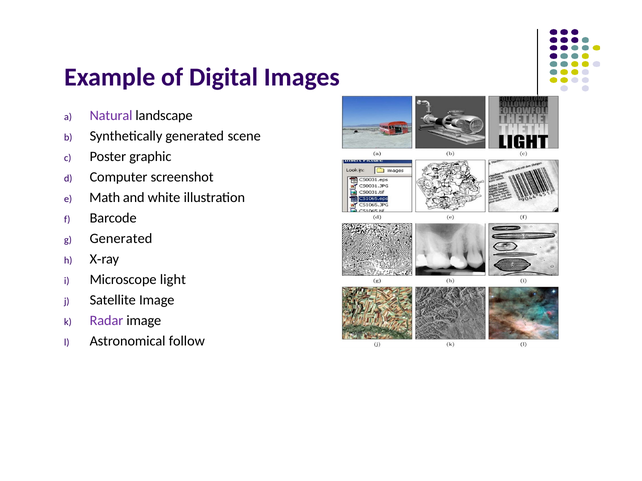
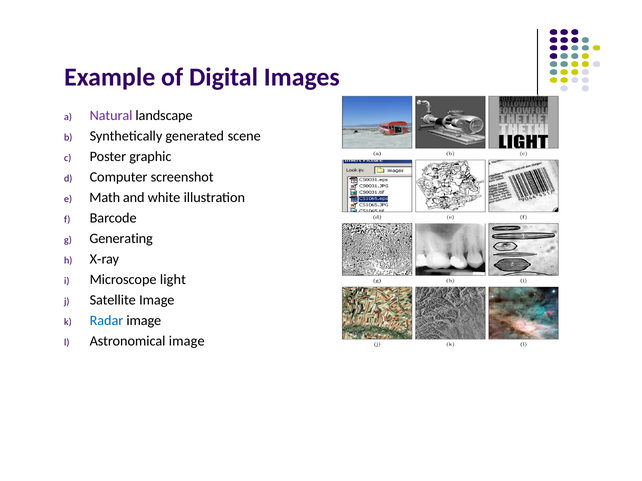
Generated at (121, 239): Generated -> Generating
Radar colour: purple -> blue
Astronomical follow: follow -> image
